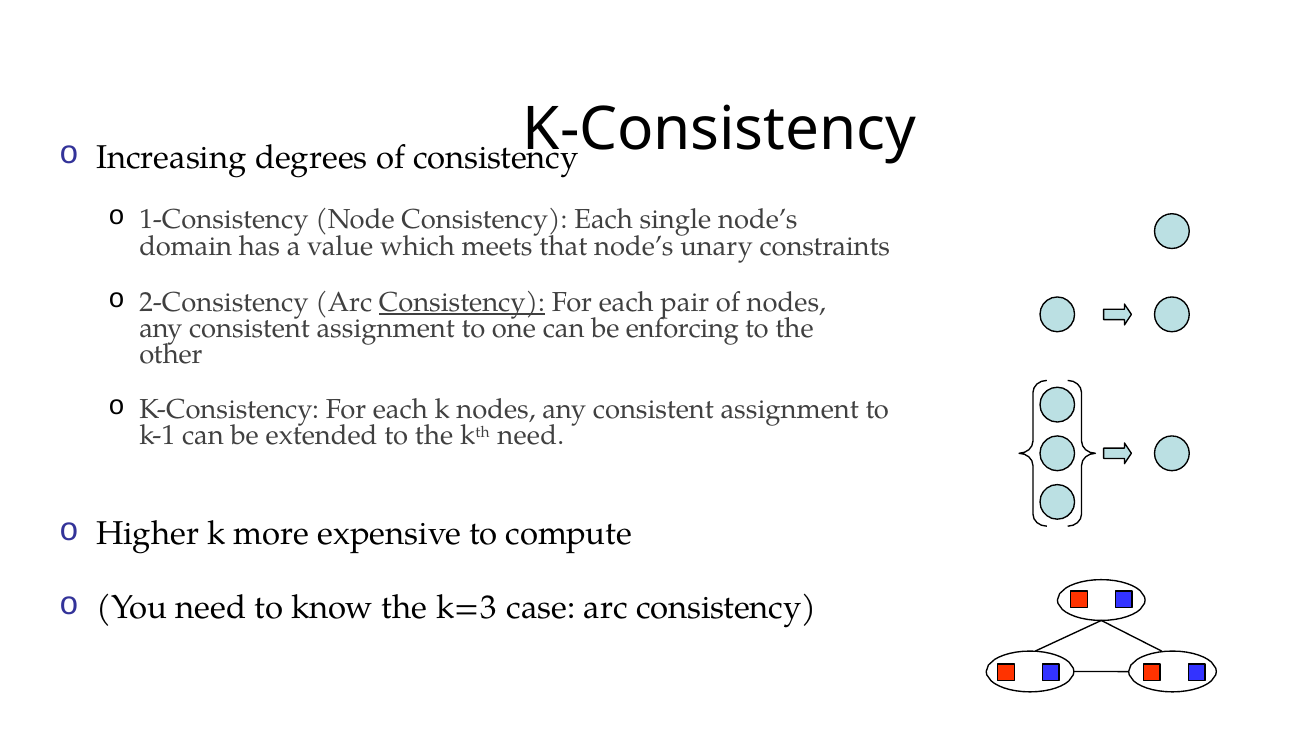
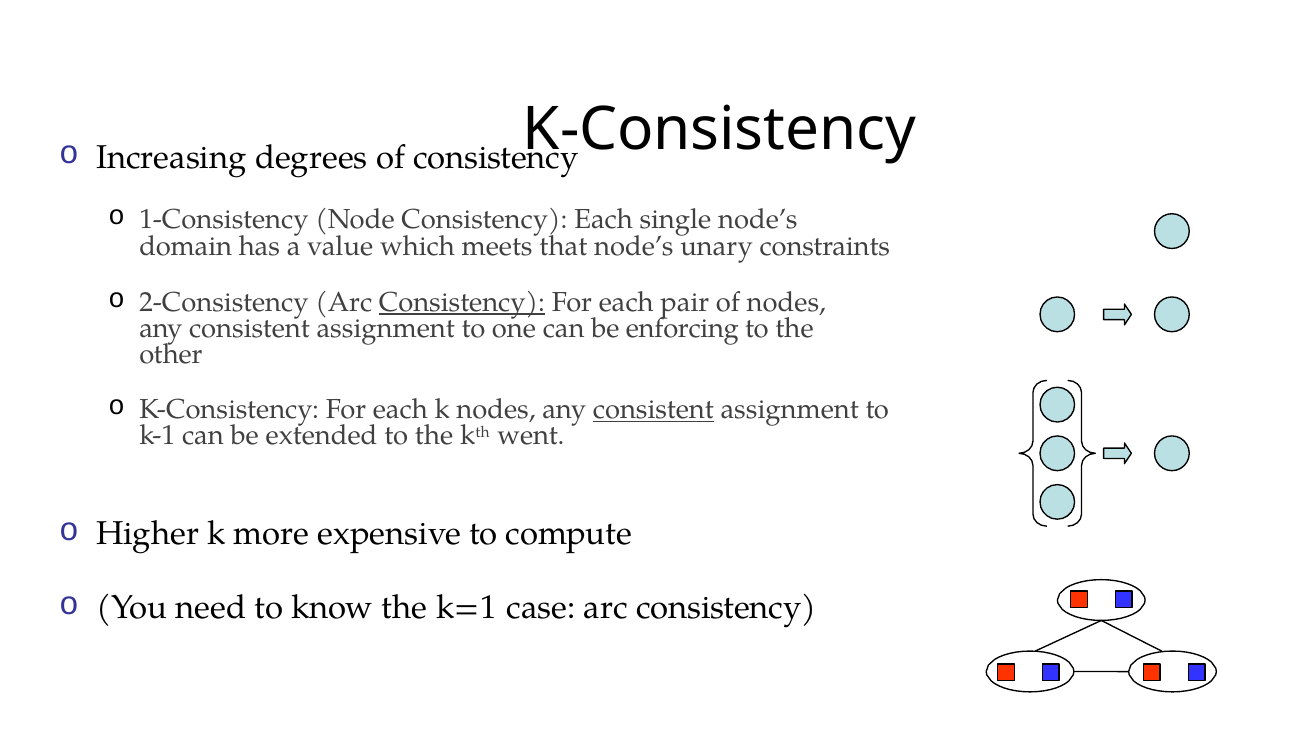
consistent at (653, 409) underline: none -> present
kth need: need -> went
k=3: k=3 -> k=1
